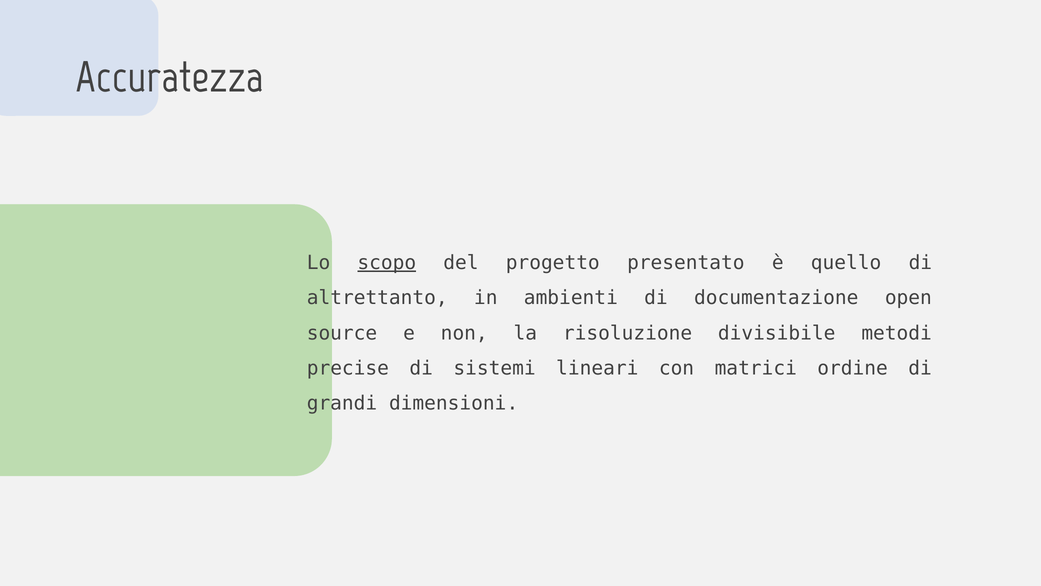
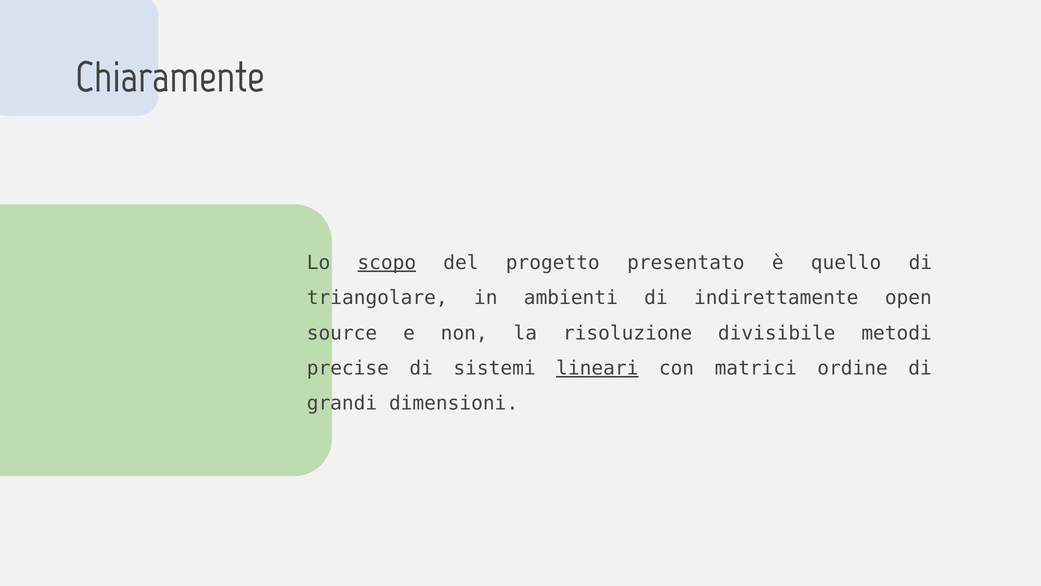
Accuratezza: Accuratezza -> Chiaramente
altrettanto: altrettanto -> triangolare
documentazione: documentazione -> indirettamente
lineari underline: none -> present
